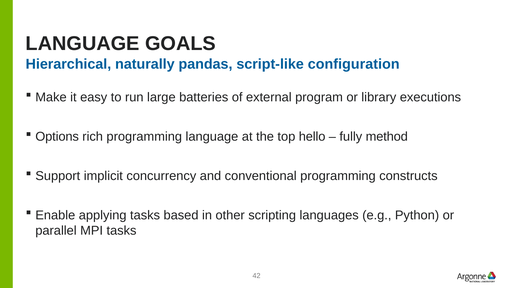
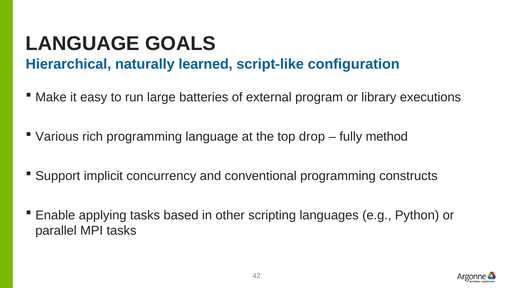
pandas: pandas -> learned
Options: Options -> Various
hello: hello -> drop
